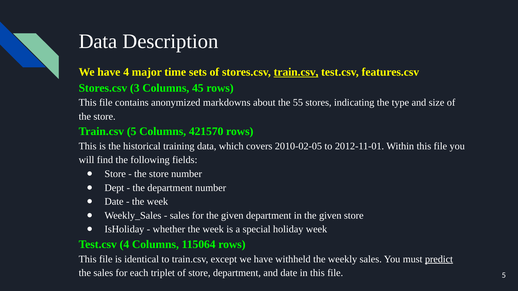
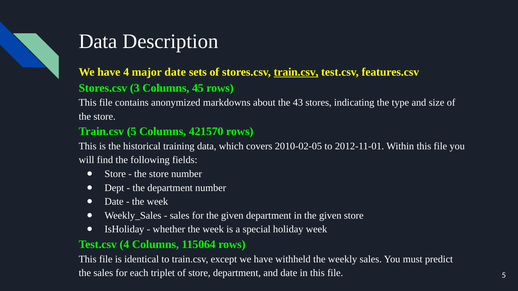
major time: time -> date
55: 55 -> 43
predict underline: present -> none
